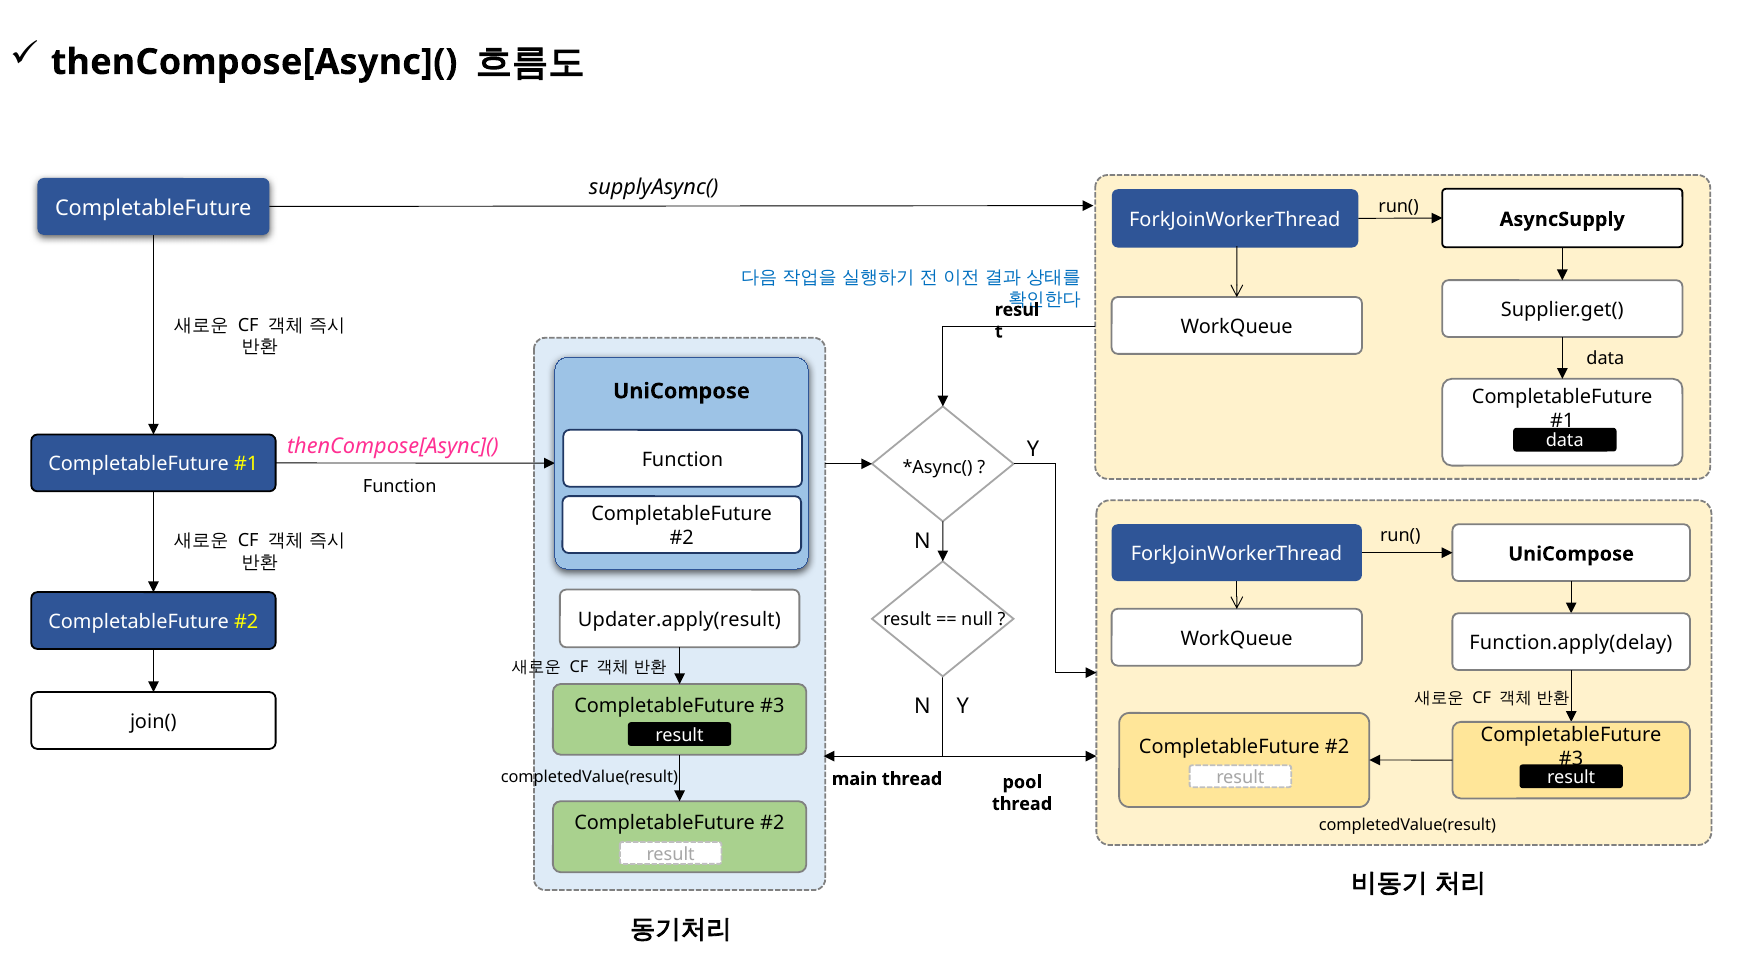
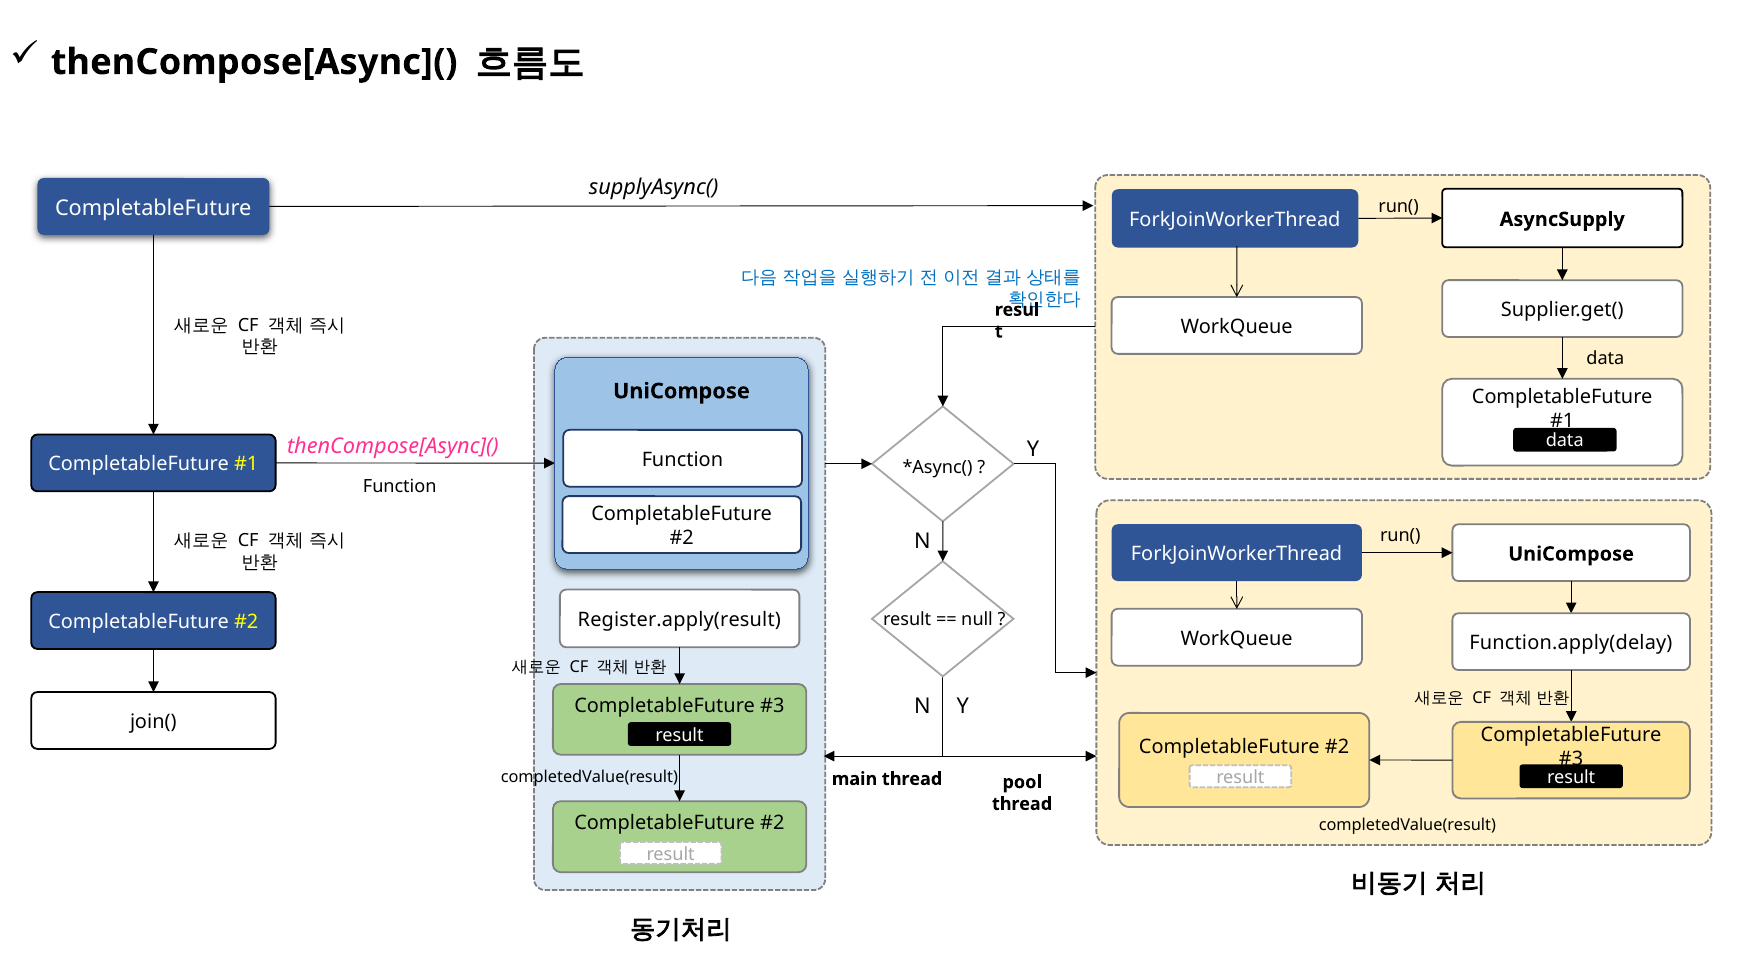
Updater.apply(result: Updater.apply(result -> Register.apply(result
